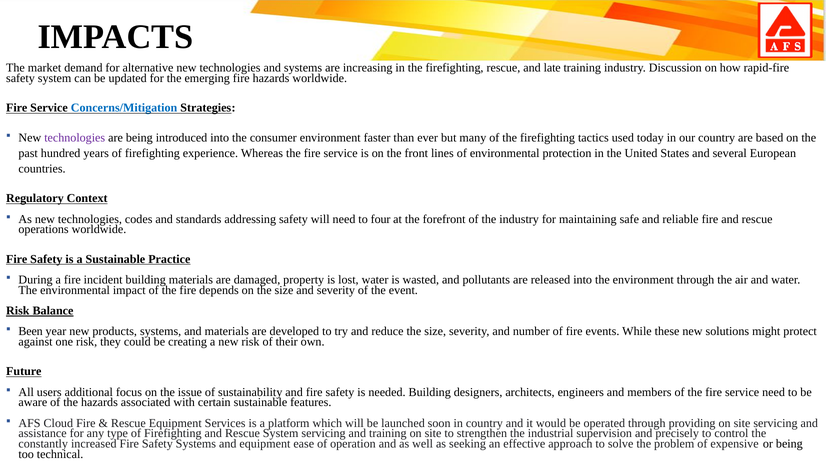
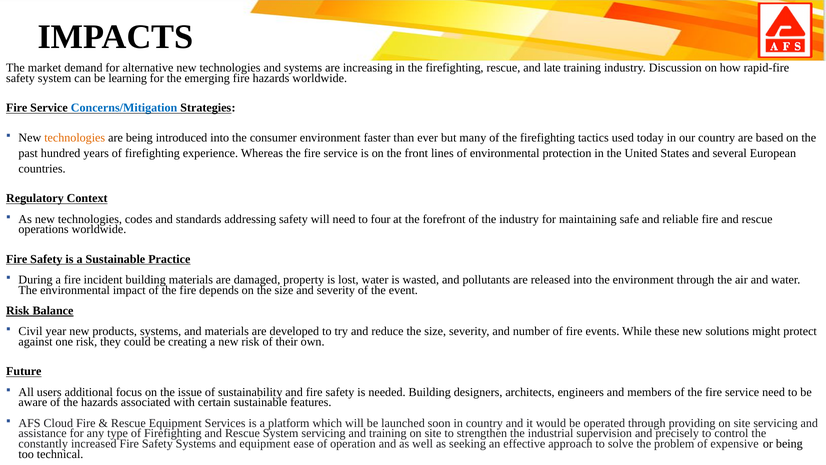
updated: updated -> learning
technologies at (75, 138) colour: purple -> orange
Been: Been -> Civil
